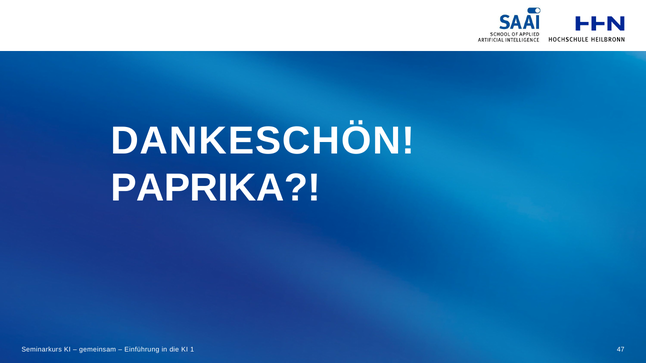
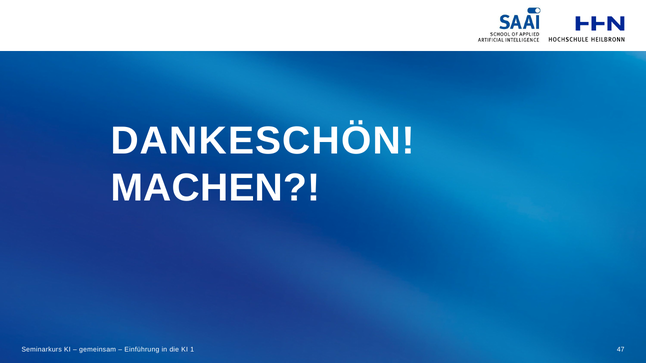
PAPRIKA: PAPRIKA -> MACHEN
